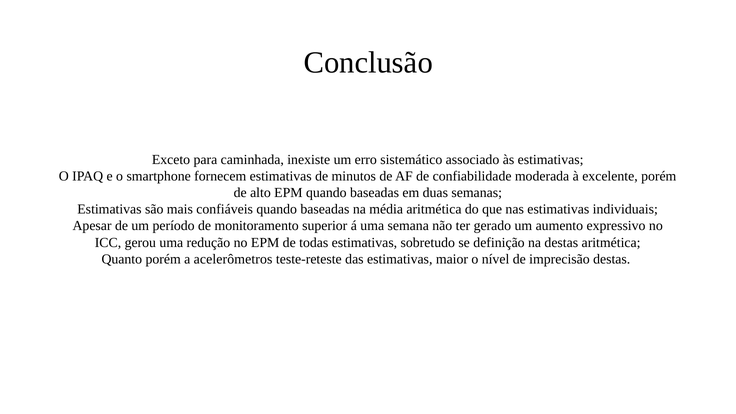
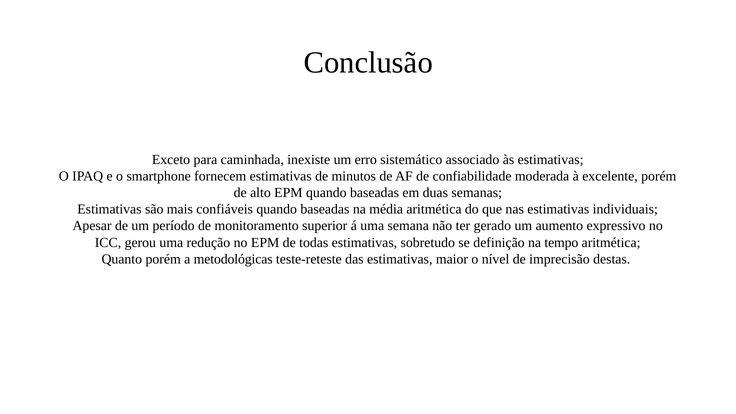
na destas: destas -> tempo
acelerômetros: acelerômetros -> metodológicas
